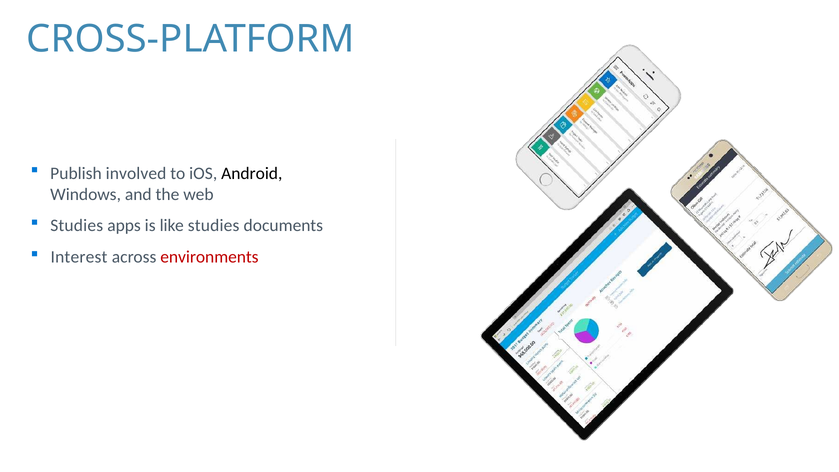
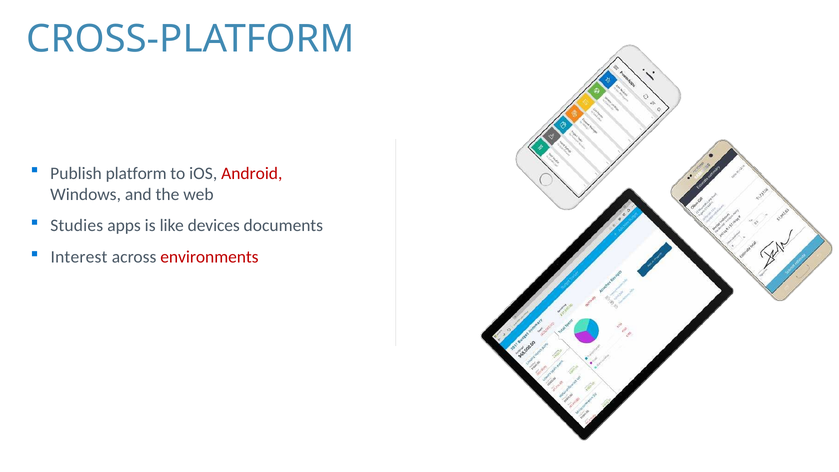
involved: involved -> platform
Android colour: black -> red
like studies: studies -> devices
